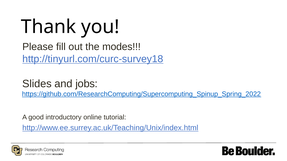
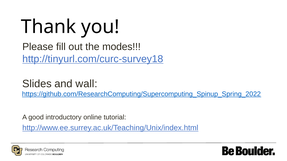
jobs: jobs -> wall
